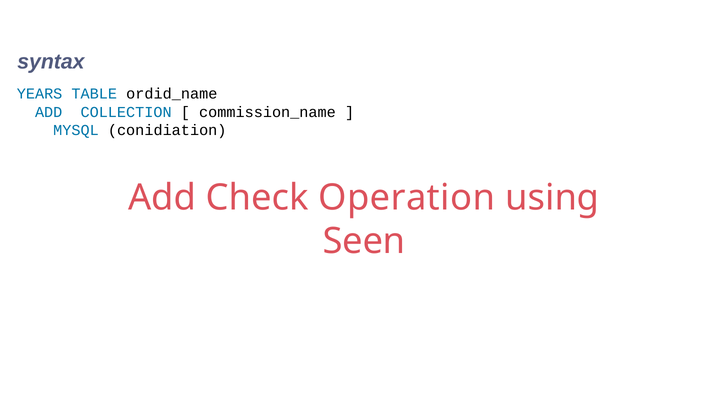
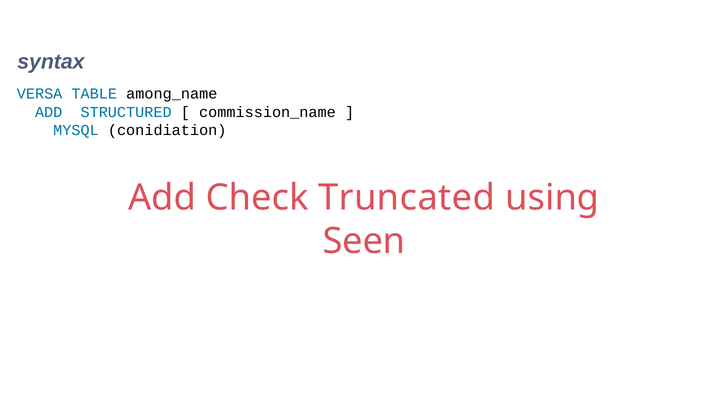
YEARS: YEARS -> VERSA
ordid_name: ordid_name -> among_name
COLLECTION: COLLECTION -> STRUCTURED
Operation: Operation -> Truncated
